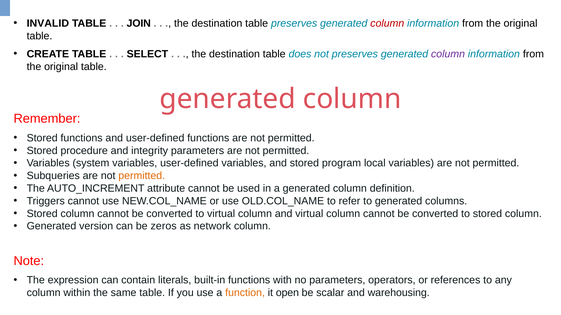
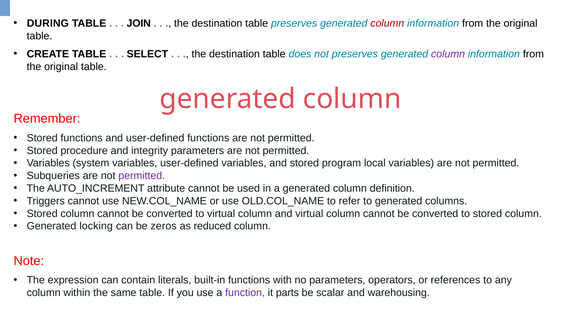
INVALID: INVALID -> DURING
permitted at (142, 176) colour: orange -> purple
version: version -> locking
network: network -> reduced
function colour: orange -> purple
open: open -> parts
